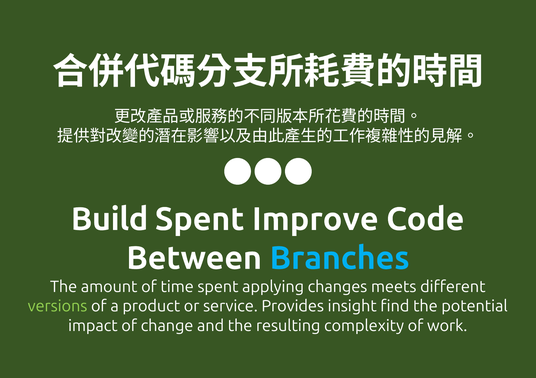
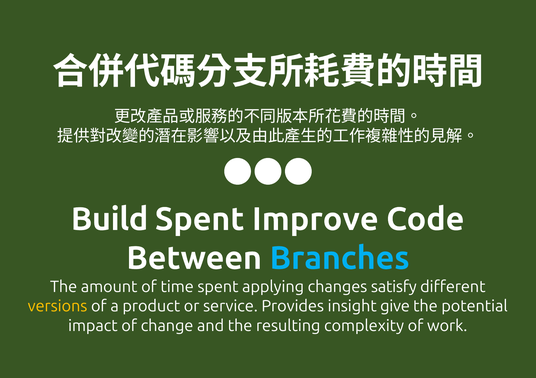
meets: meets -> satisfy
versions colour: light green -> yellow
find: find -> give
